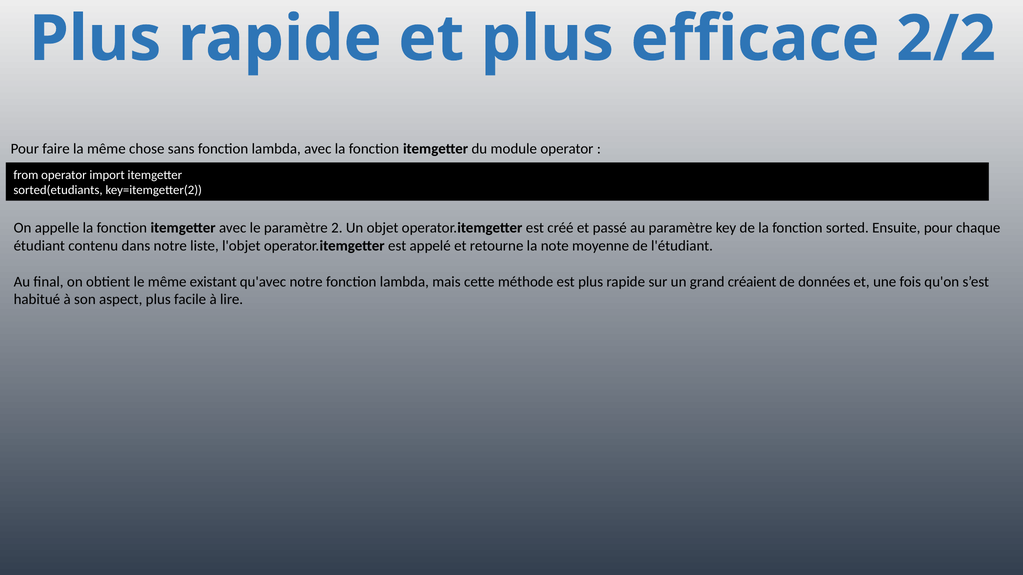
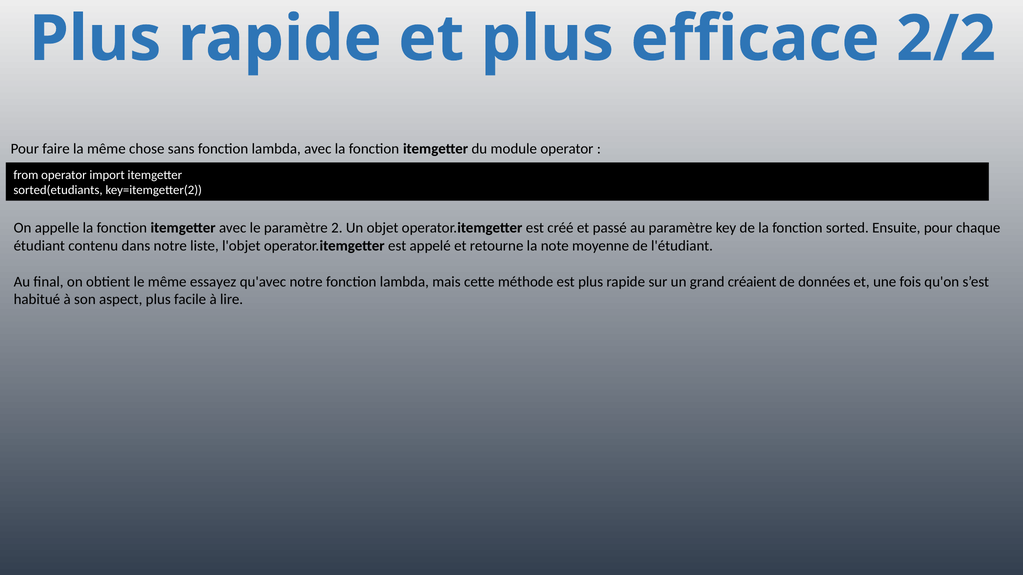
existant: existant -> essayez
